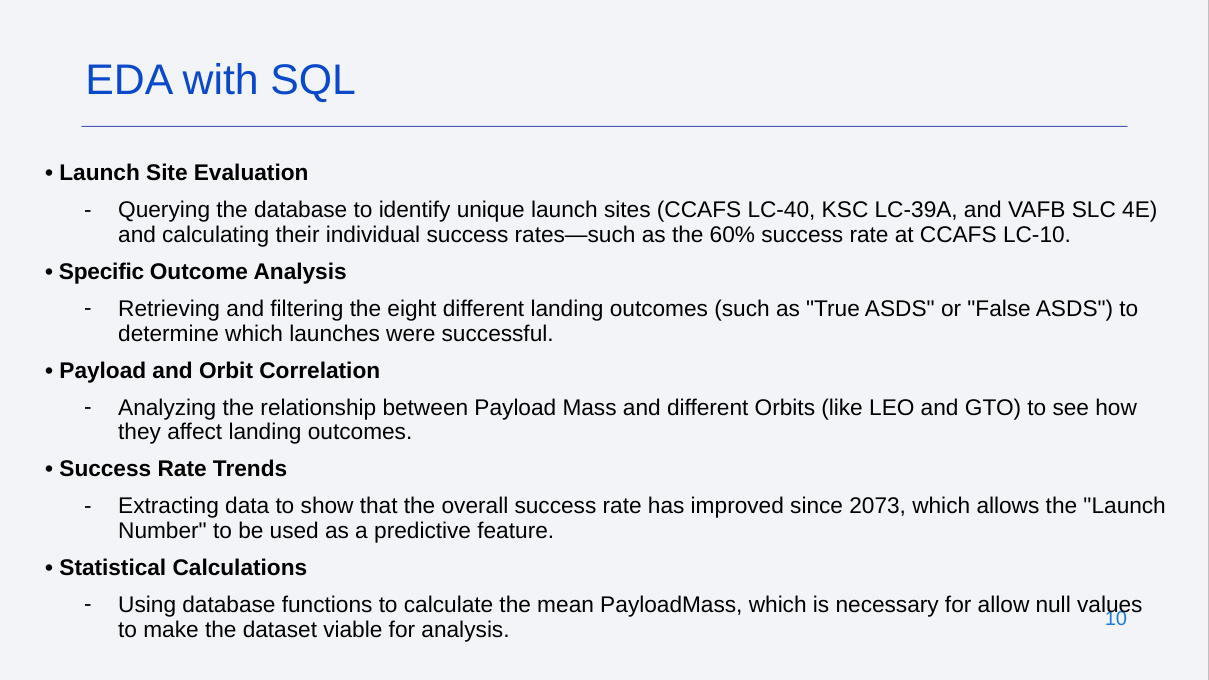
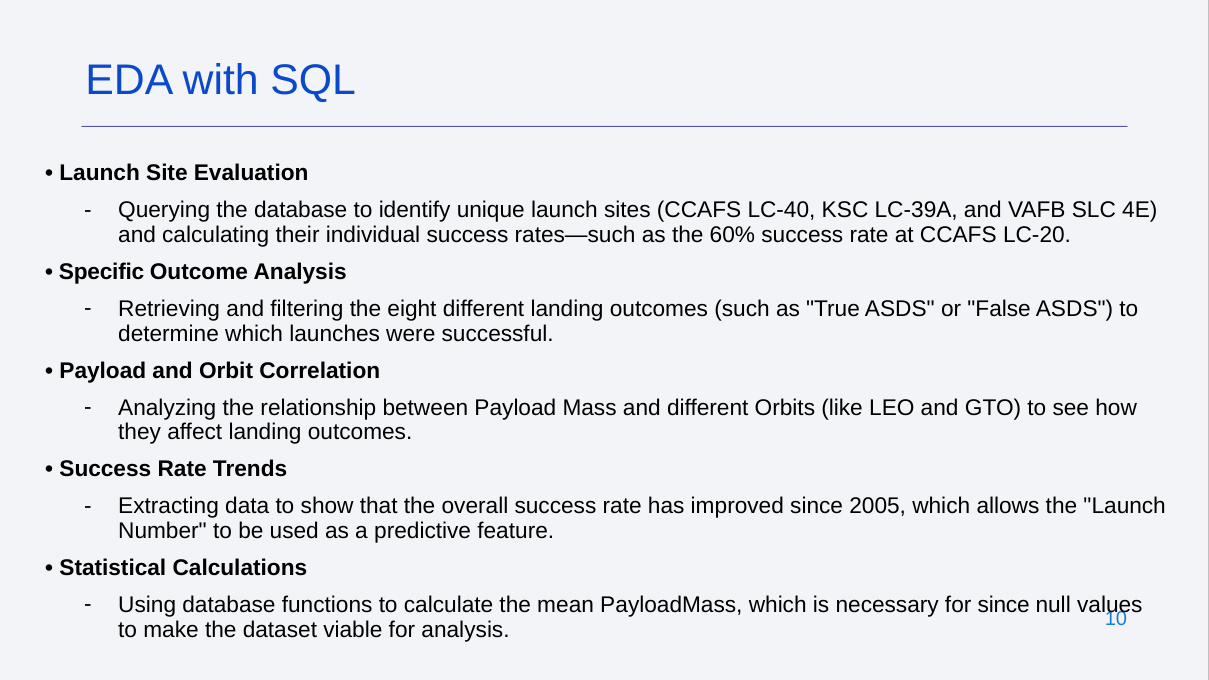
LC-10: LC-10 -> LC-20
2073: 2073 -> 2005
for allow: allow -> since
